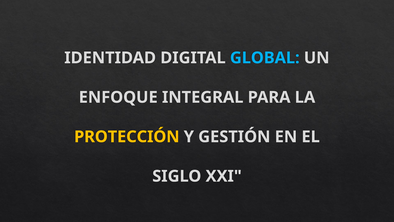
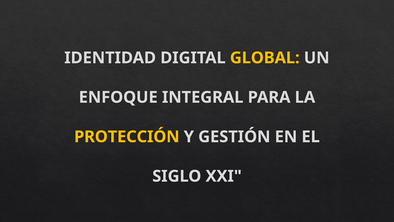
GLOBAL colour: light blue -> yellow
